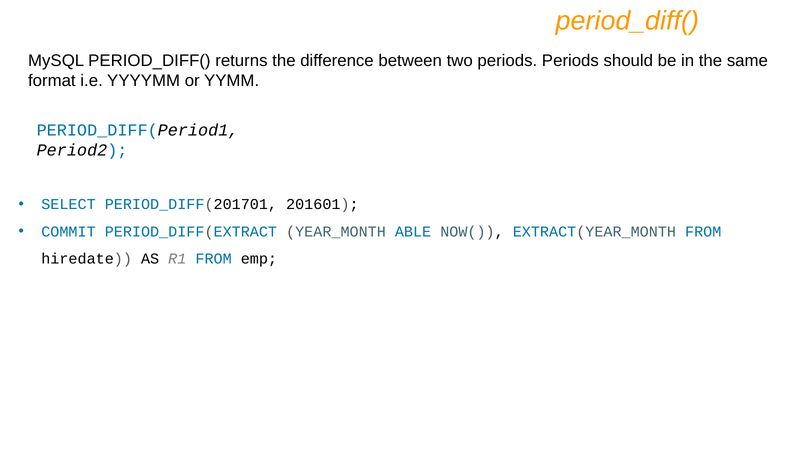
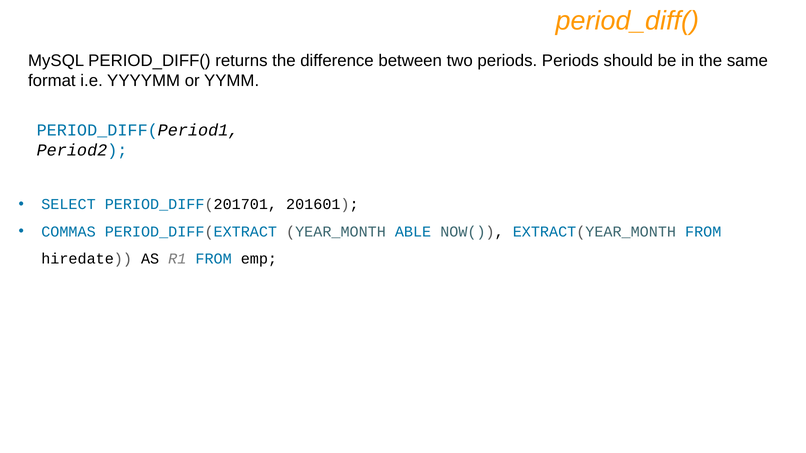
COMMIT: COMMIT -> COMMAS
